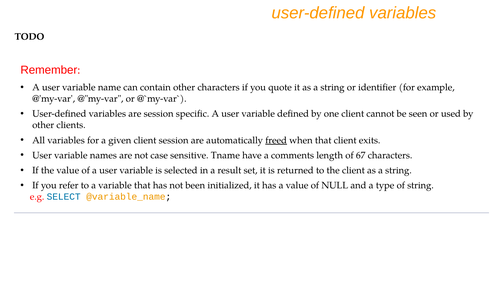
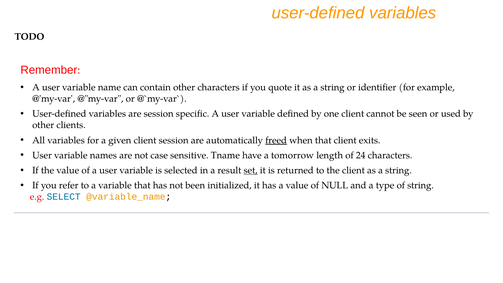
comments: comments -> tomorrow
67: 67 -> 24
set underline: none -> present
